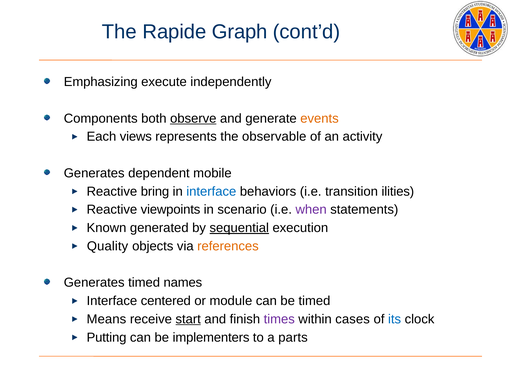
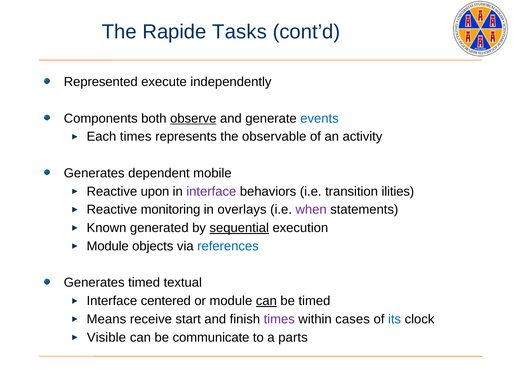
Graph: Graph -> Tasks
Emphasizing: Emphasizing -> Represented
events colour: orange -> blue
Each views: views -> times
bring: bring -> upon
interface at (211, 191) colour: blue -> purple
viewpoints: viewpoints -> monitoring
scenario: scenario -> overlays
Quality at (108, 246): Quality -> Module
references colour: orange -> blue
names: names -> textual
can at (266, 301) underline: none -> present
start underline: present -> none
Putting: Putting -> Visible
implementers: implementers -> communicate
